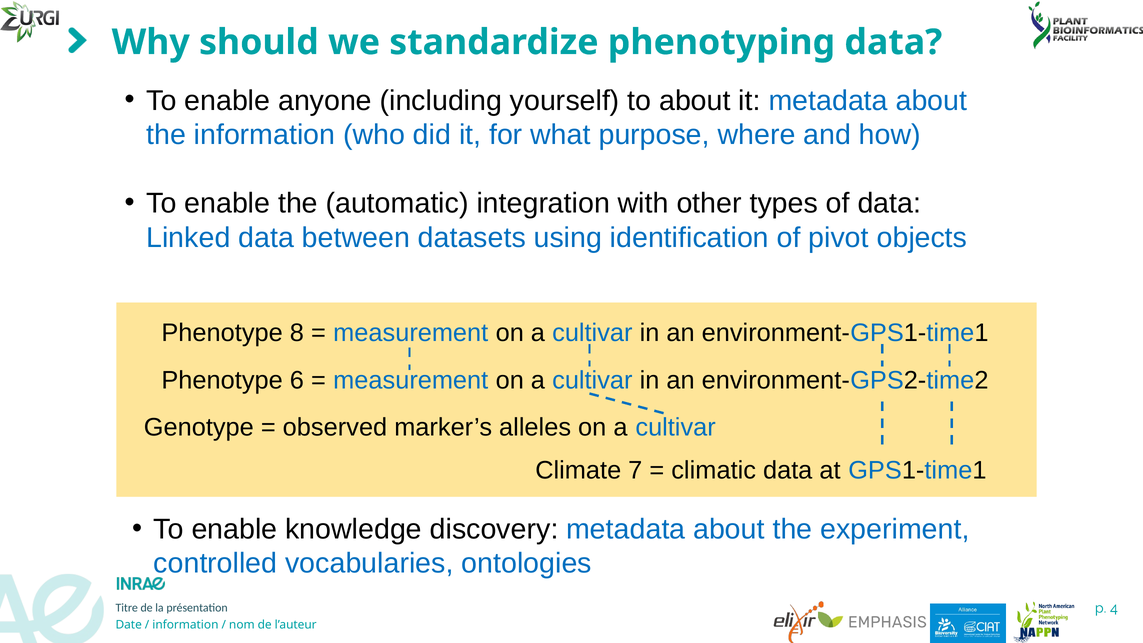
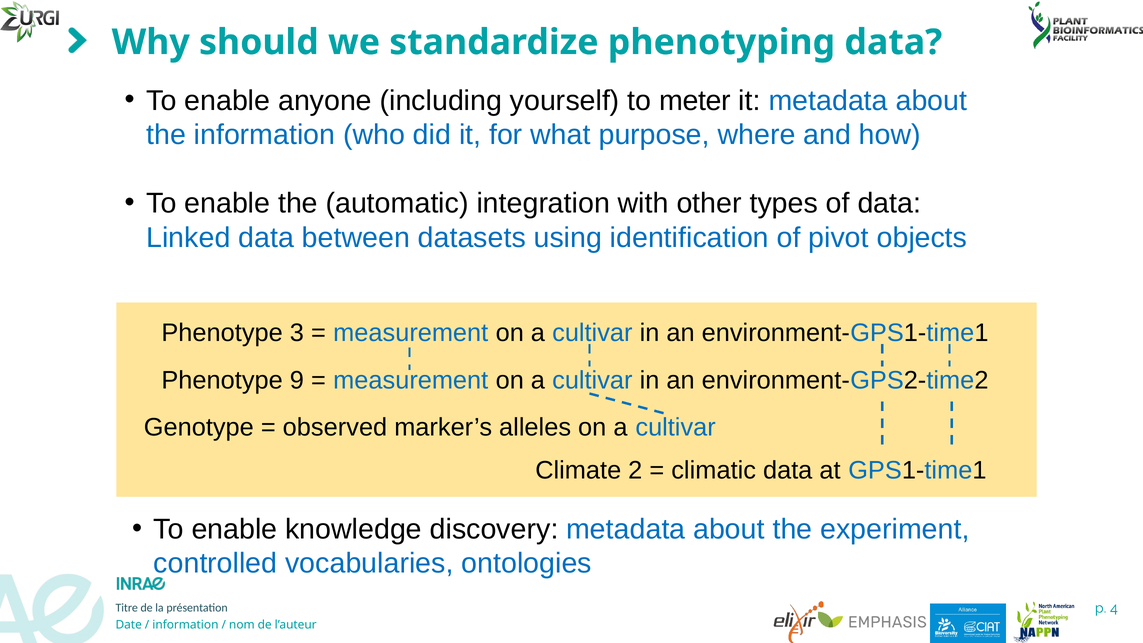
to about: about -> meter
8: 8 -> 3
6: 6 -> 9
7: 7 -> 2
